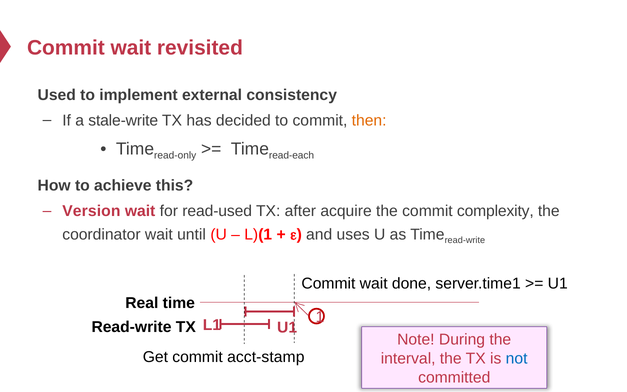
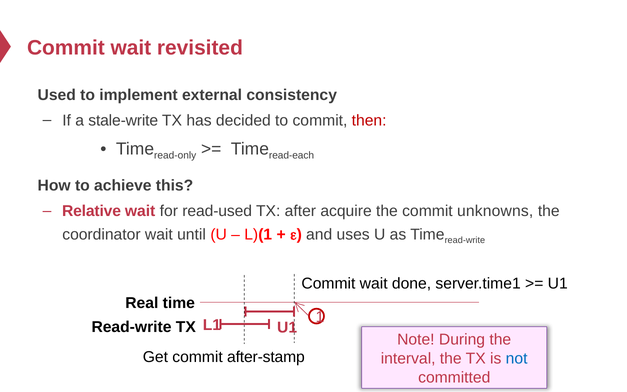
then colour: orange -> red
Version: Version -> Relative
complexity: complexity -> unknowns
acct-stamp: acct-stamp -> after-stamp
